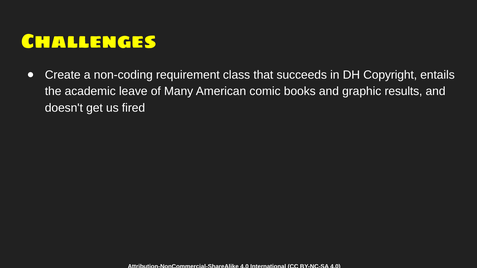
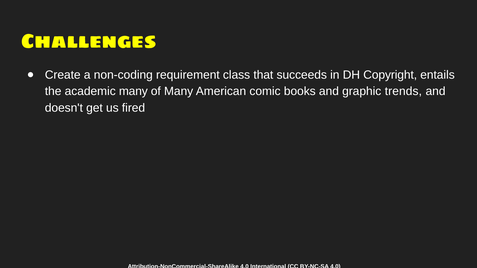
academic leave: leave -> many
results: results -> trends
